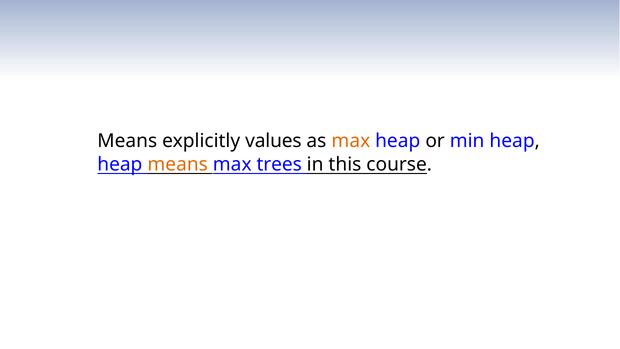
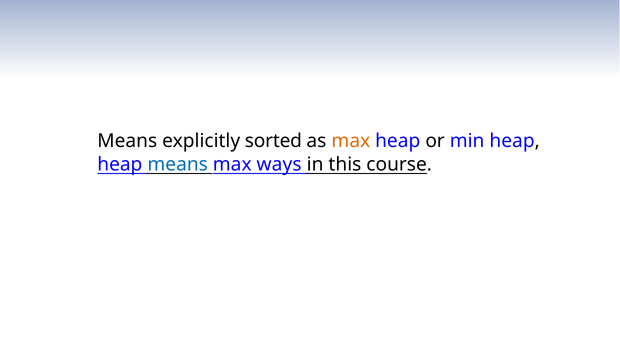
values: values -> sorted
means at (178, 164) colour: orange -> blue
trees: trees -> ways
